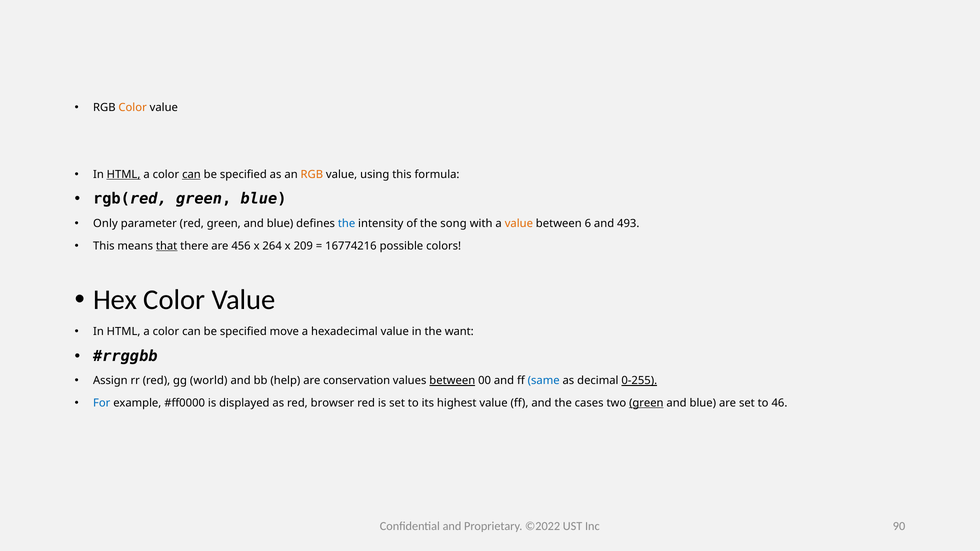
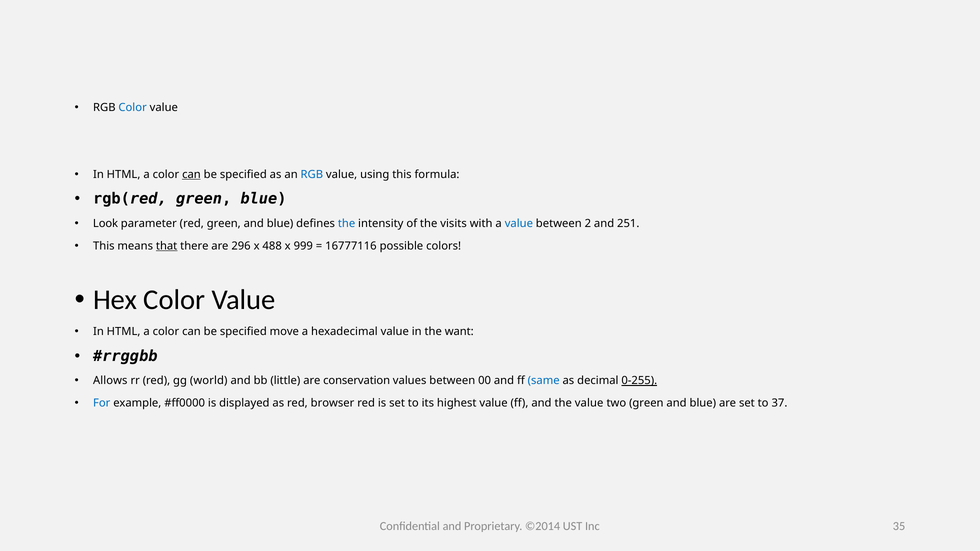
Color at (133, 107) colour: orange -> blue
HTML at (124, 174) underline: present -> none
RGB at (312, 174) colour: orange -> blue
Only: Only -> Look
song: song -> visits
value at (519, 224) colour: orange -> blue
6: 6 -> 2
493: 493 -> 251
456: 456 -> 296
264: 264 -> 488
209: 209 -> 999
16774216: 16774216 -> 16777116
Assign: Assign -> Allows
help: help -> little
between at (452, 381) underline: present -> none
the cases: cases -> value
green at (646, 403) underline: present -> none
46: 46 -> 37
©2022: ©2022 -> ©2014
90: 90 -> 35
